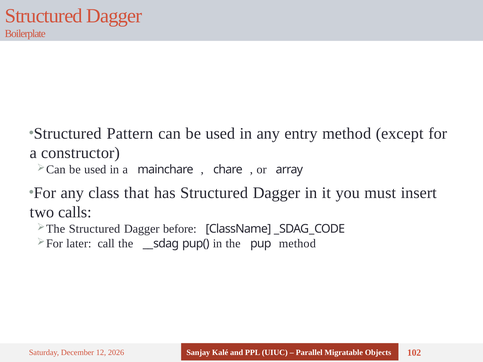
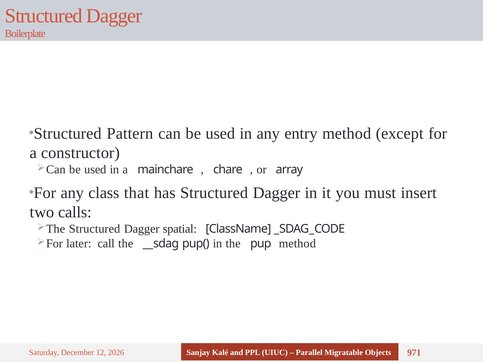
before: before -> spatial
102: 102 -> 971
